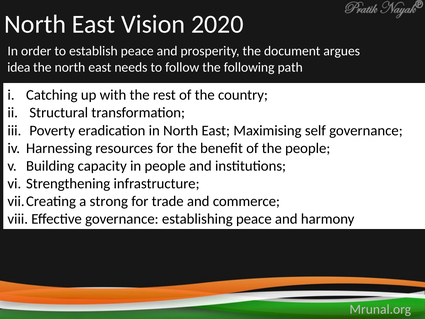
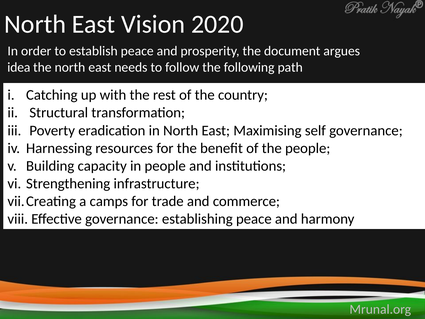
strong: strong -> camps
